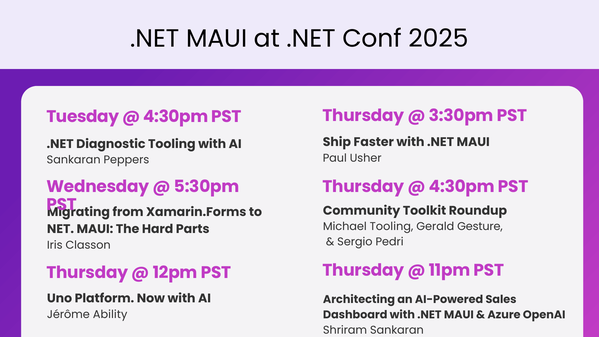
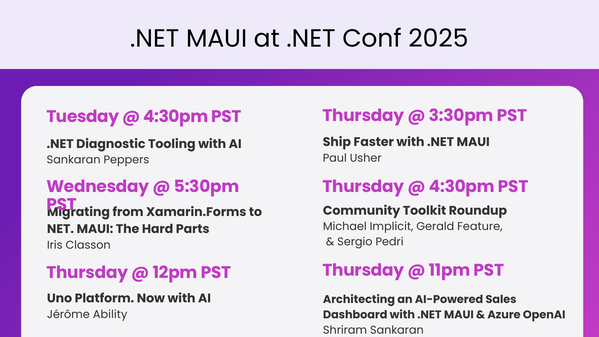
Michael Tooling: Tooling -> Implicit
Gesture: Gesture -> Feature
